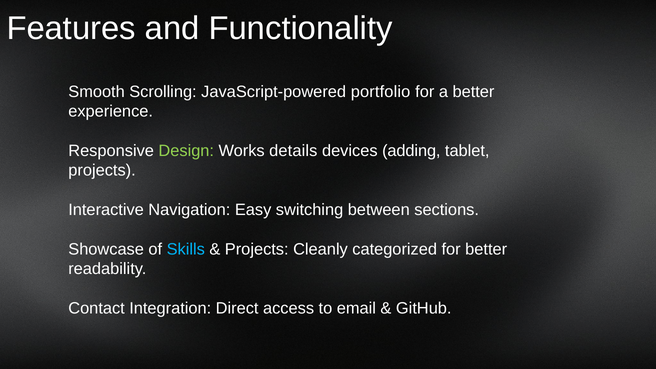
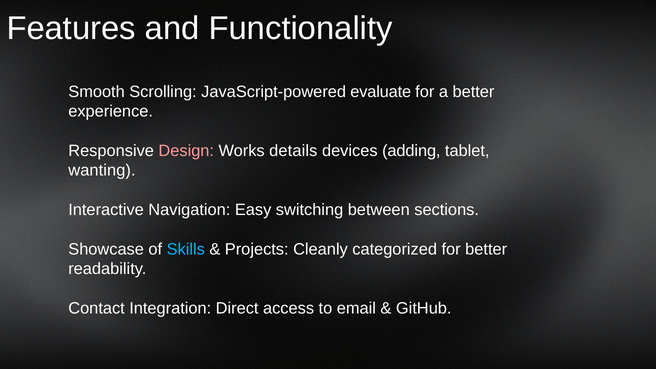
portfolio: portfolio -> evaluate
Design colour: light green -> pink
projects at (102, 170): projects -> wanting
